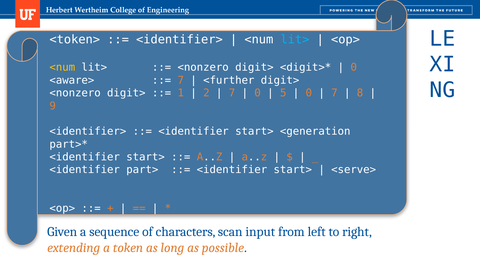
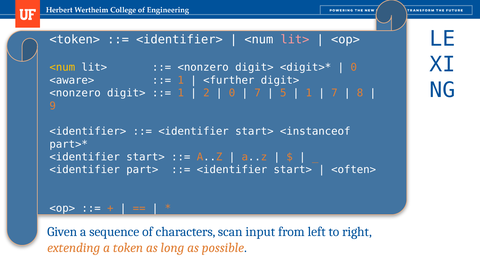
lit> at (295, 40) colour: light blue -> pink
7 at (181, 80): 7 -> 1
7 at (232, 93): 7 -> 0
0 at (258, 93): 0 -> 7
0 at (309, 93): 0 -> 1
<generation: <generation -> <instanceof
<serve>: <serve> -> <often>
